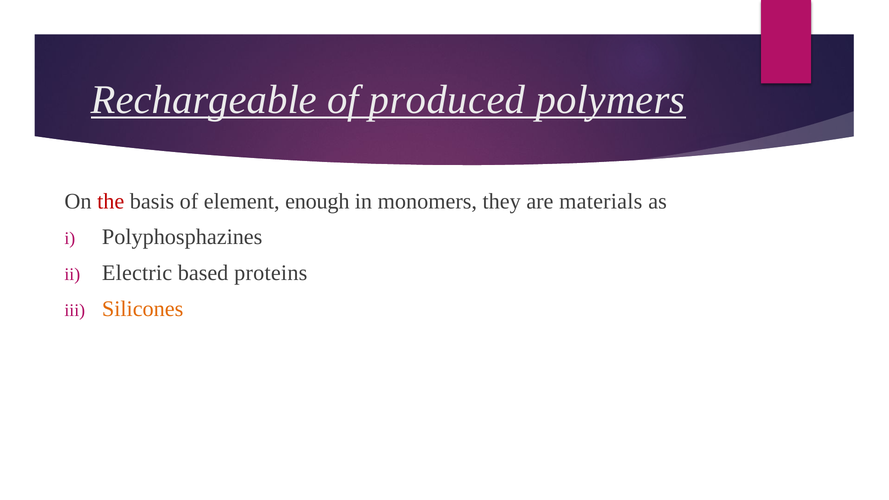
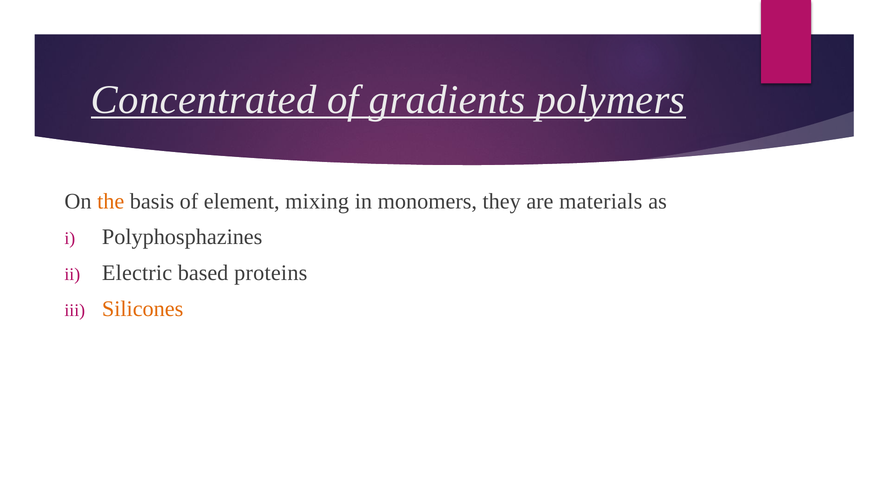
Rechargeable: Rechargeable -> Concentrated
produced: produced -> gradients
the colour: red -> orange
enough: enough -> mixing
